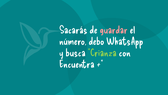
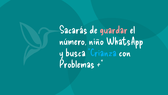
debo: debo -> niño
Crianza colour: light green -> light blue
Encuentra: Encuentra -> Problemas
